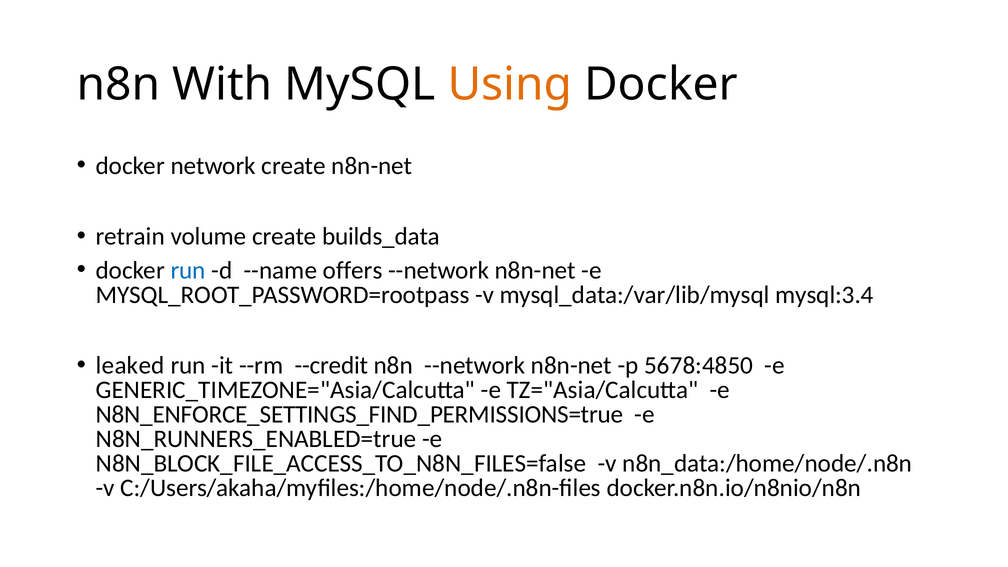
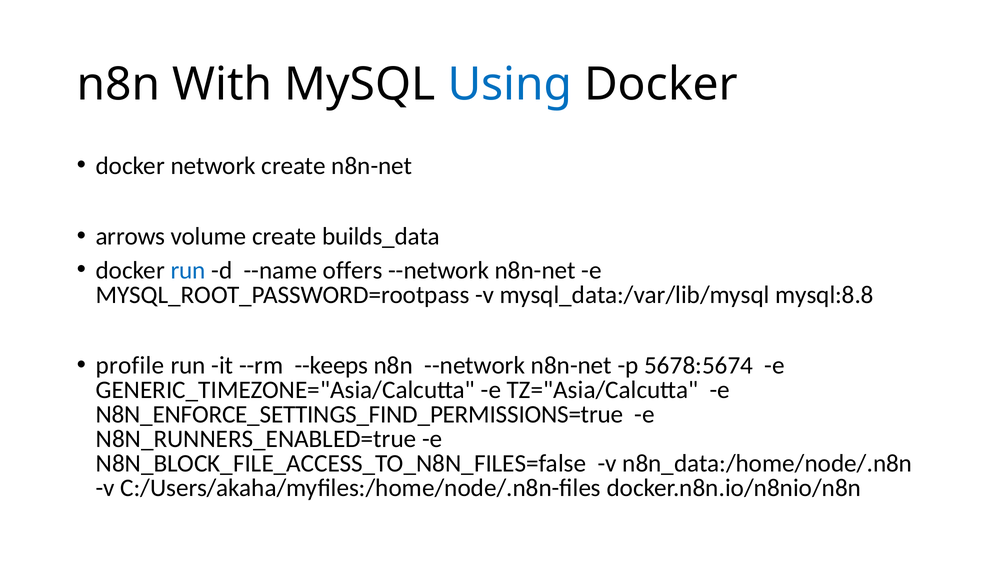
Using colour: orange -> blue
retrain: retrain -> arrows
mysql:3.4: mysql:3.4 -> mysql:8.8
leaked: leaked -> profile
--credit: --credit -> --keeps
5678:4850: 5678:4850 -> 5678:5674
